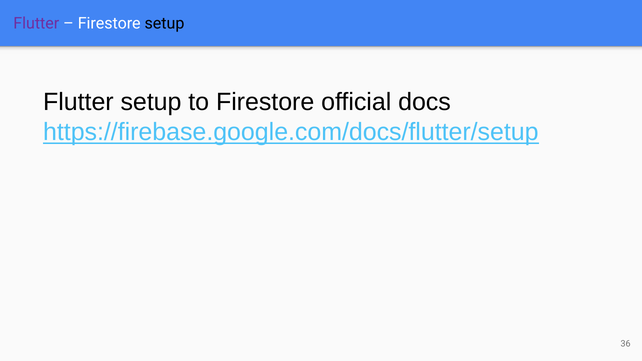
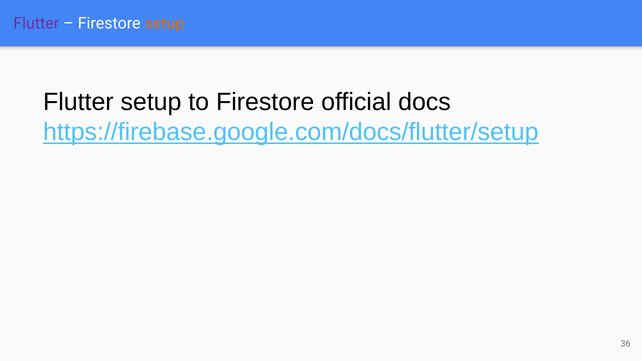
setup at (165, 23) colour: black -> orange
